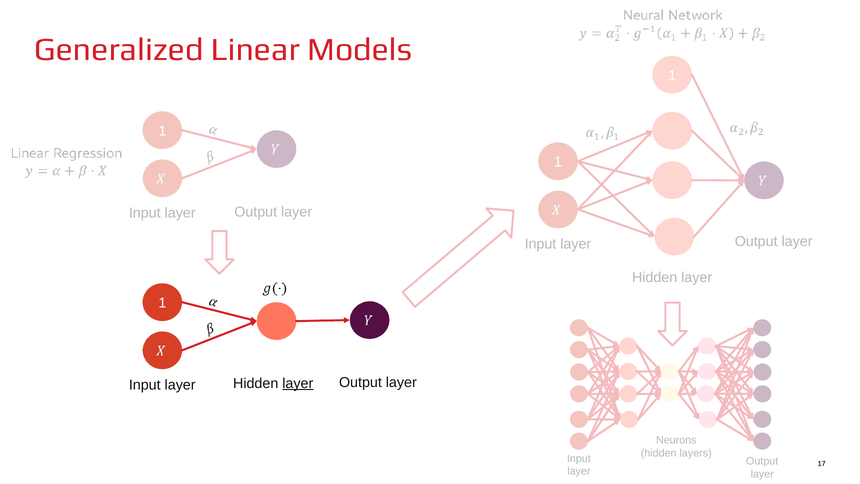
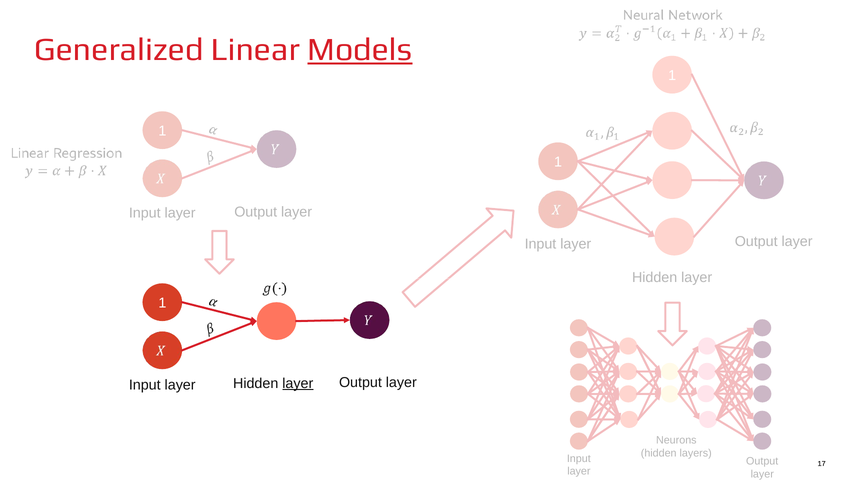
Models underline: none -> present
